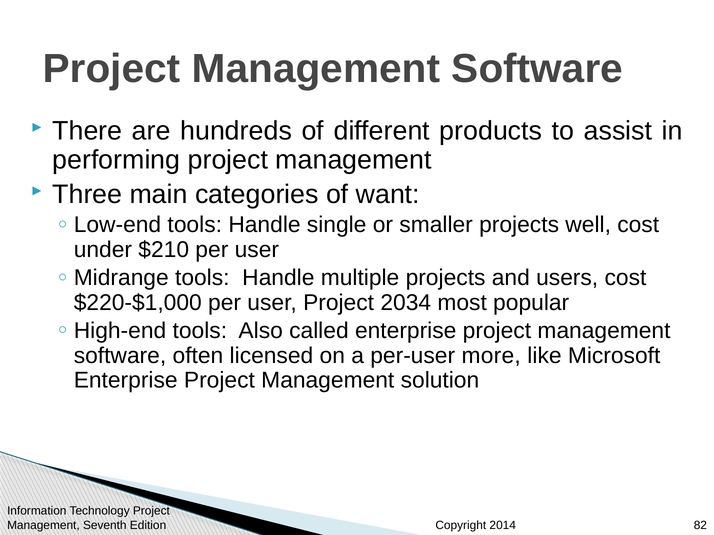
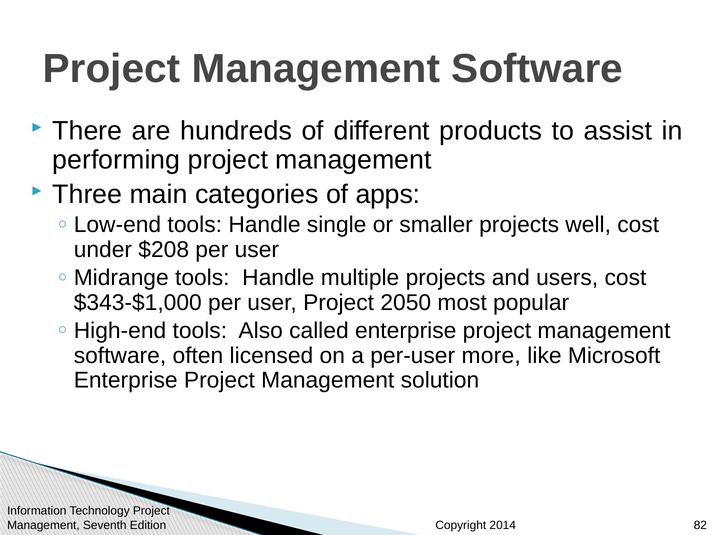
want: want -> apps
$210: $210 -> $208
$220-$1,000: $220-$1,000 -> $343-$1,000
2034: 2034 -> 2050
